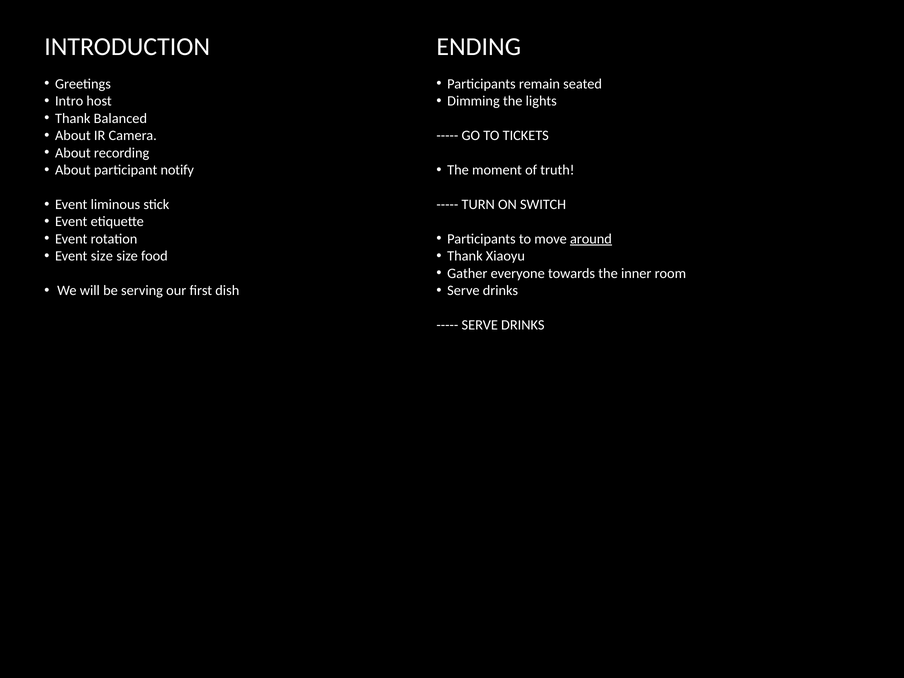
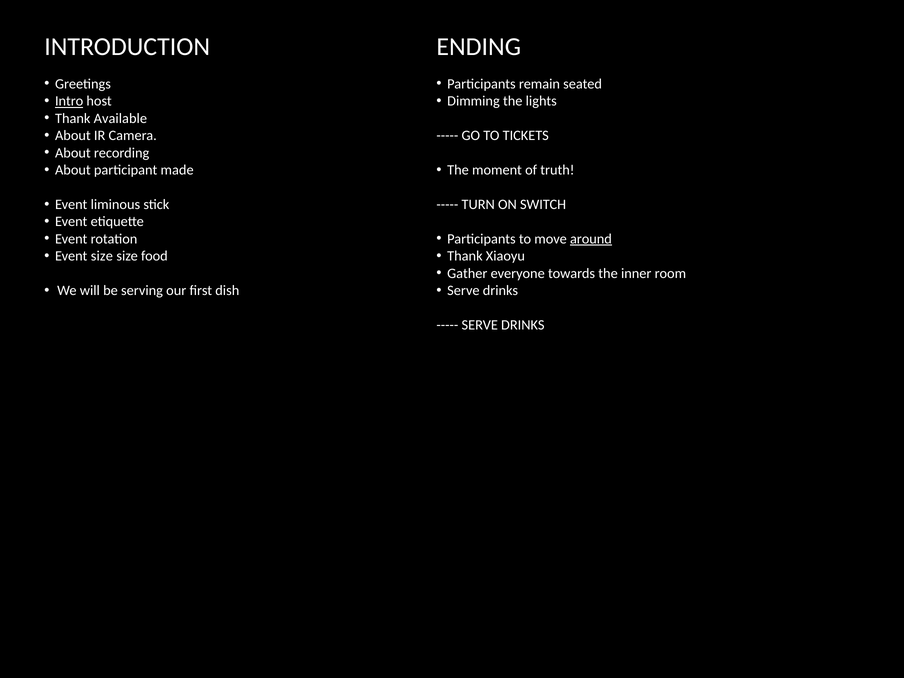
Intro underline: none -> present
Balanced: Balanced -> Available
notify: notify -> made
